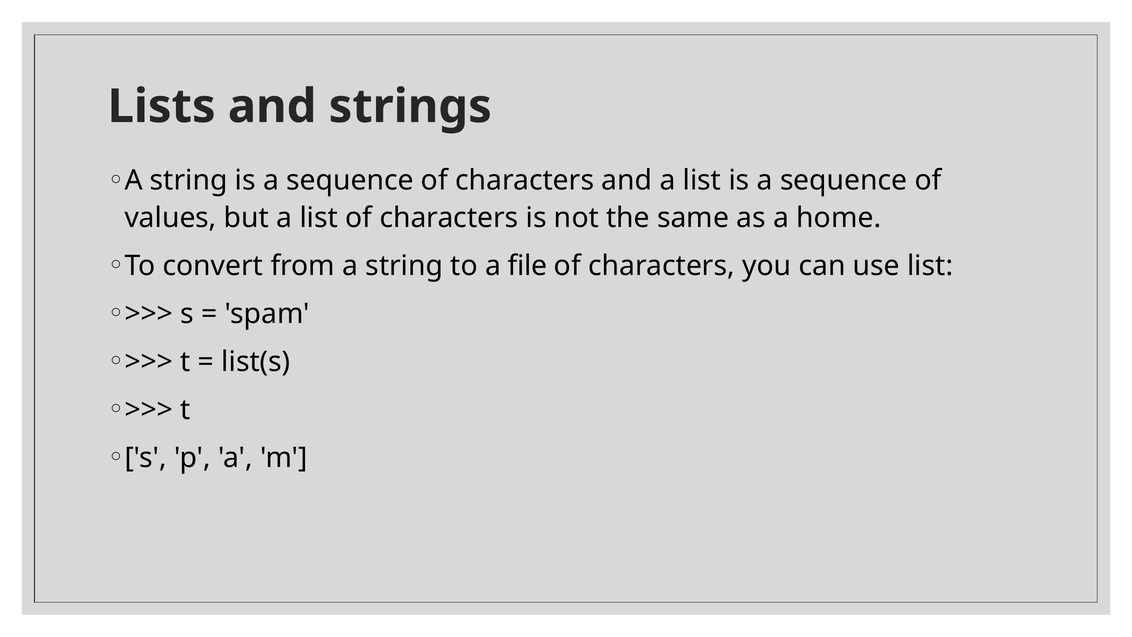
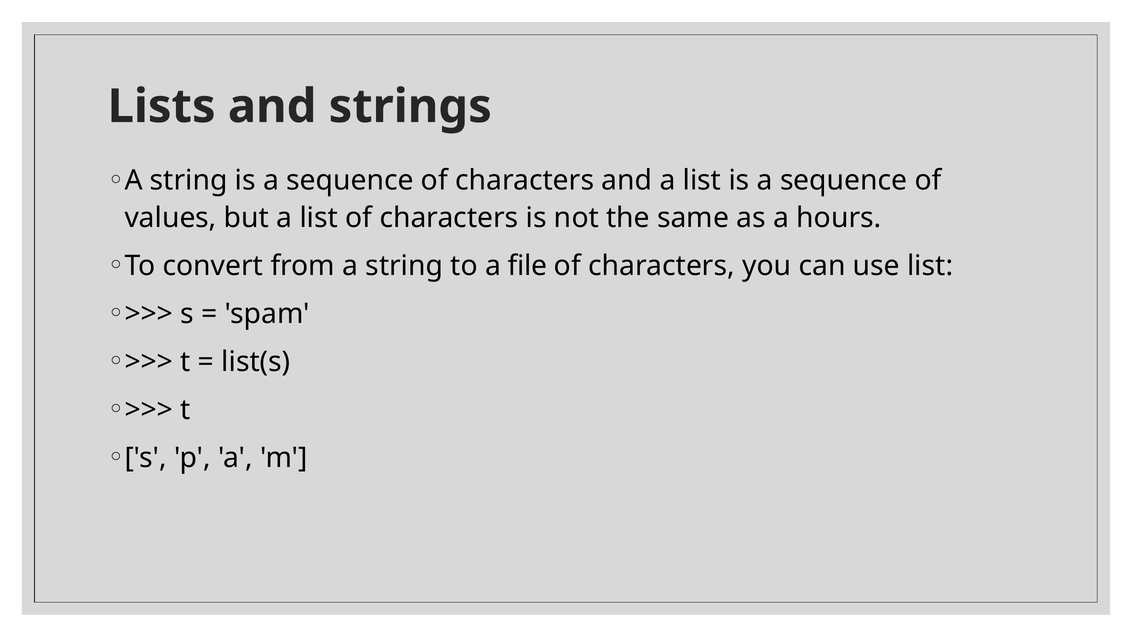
home: home -> hours
